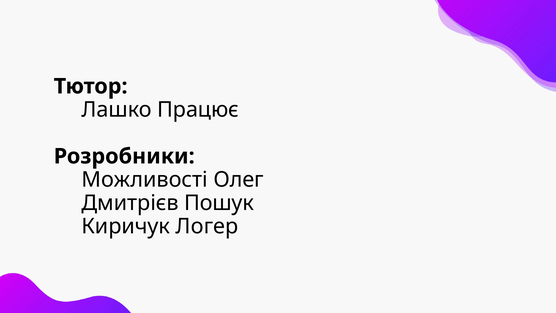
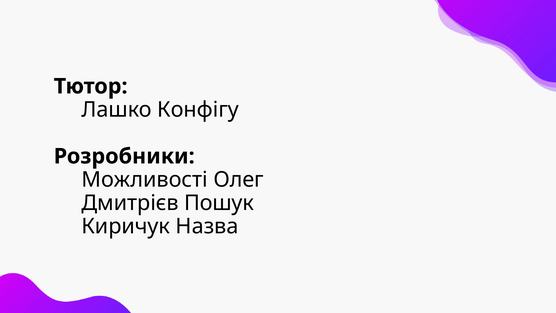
Працює: Працює -> Конфігу
Логер: Логер -> Назва
